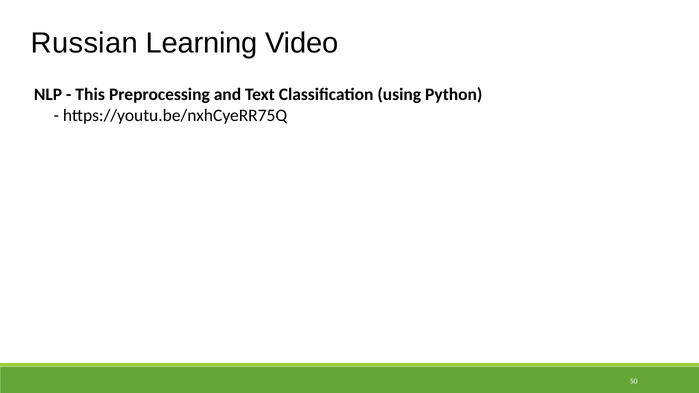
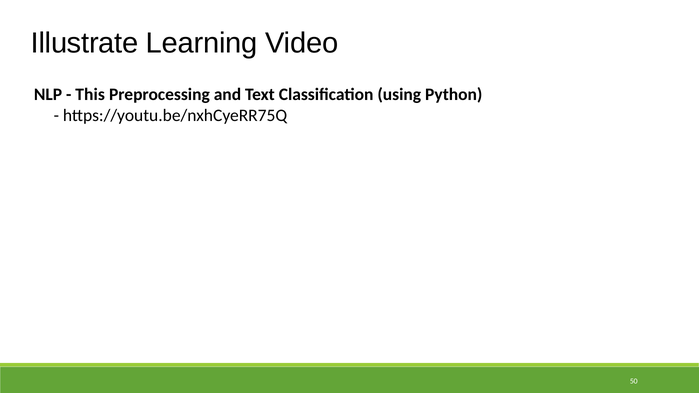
Russian: Russian -> Illustrate
